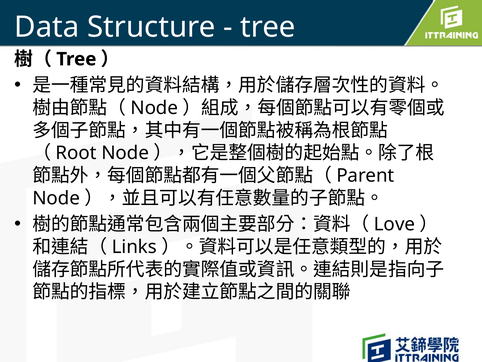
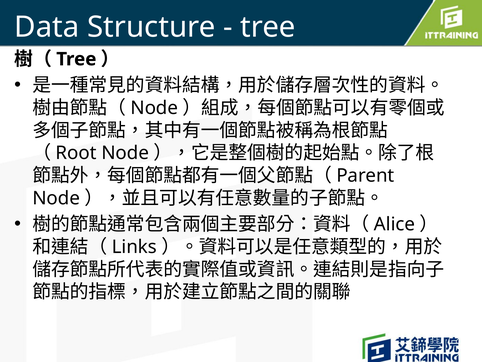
Love: Love -> Alice
